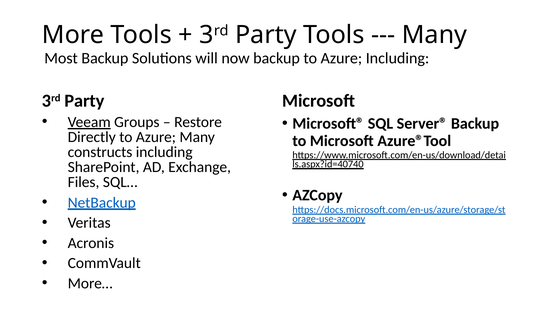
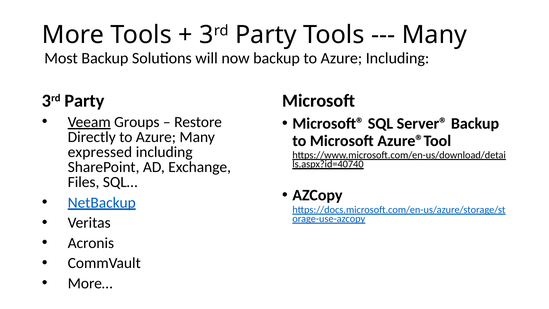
constructs: constructs -> expressed
